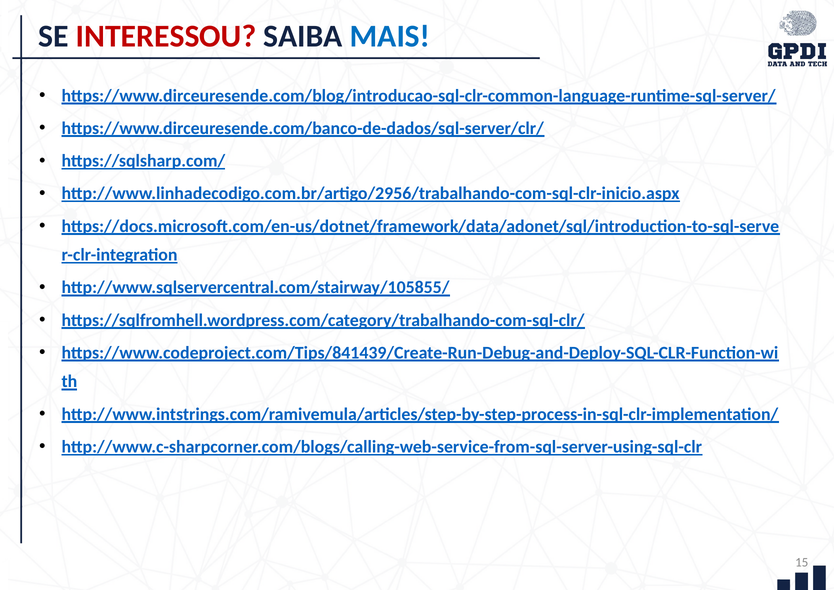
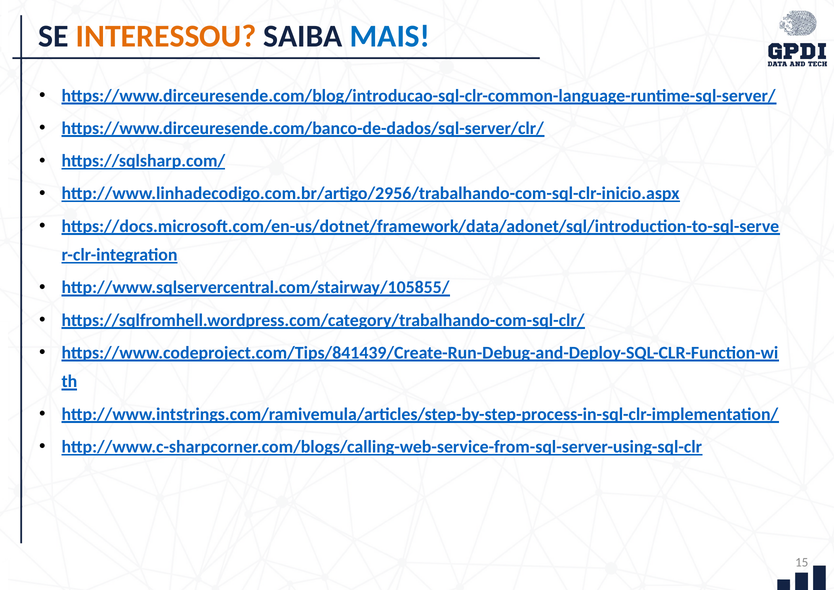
INTERESSOU colour: red -> orange
